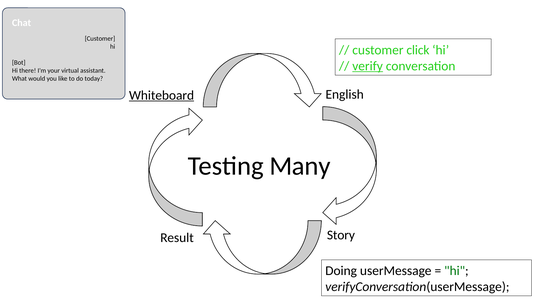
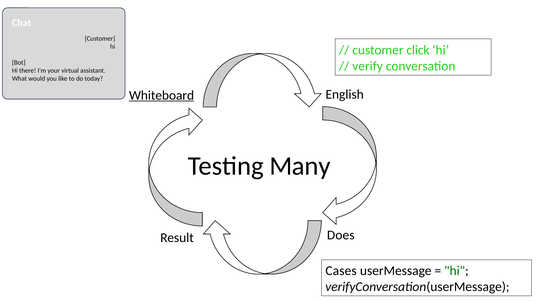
verify underline: present -> none
Story: Story -> Does
Doing: Doing -> Cases
